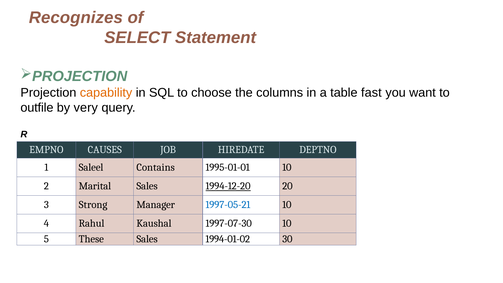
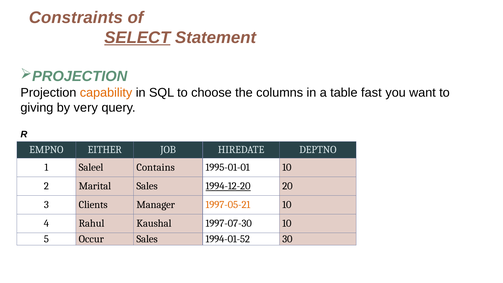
Recognizes: Recognizes -> Constraints
SELECT underline: none -> present
outfile: outfile -> giving
CAUSES: CAUSES -> EITHER
Strong: Strong -> Clients
1997-05-21 colour: blue -> orange
These: These -> Occur
1994-01-02: 1994-01-02 -> 1994-01-52
